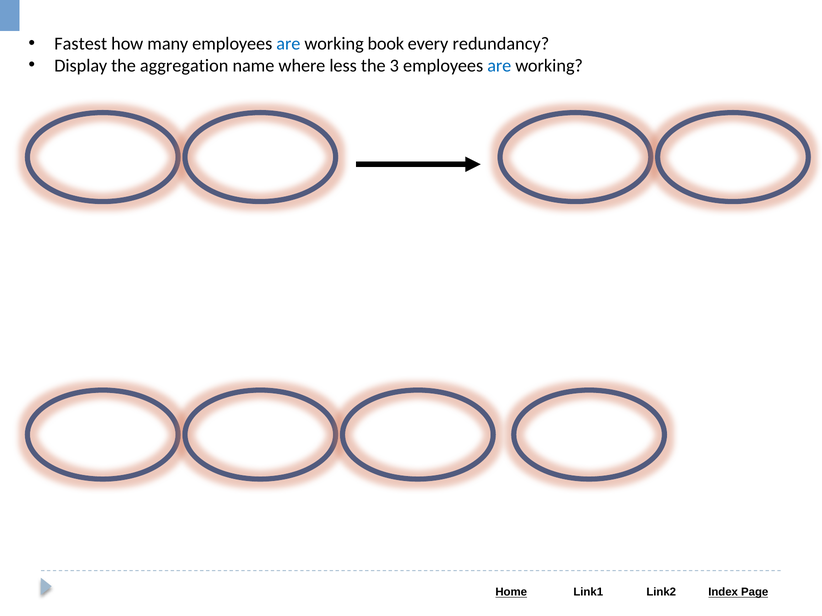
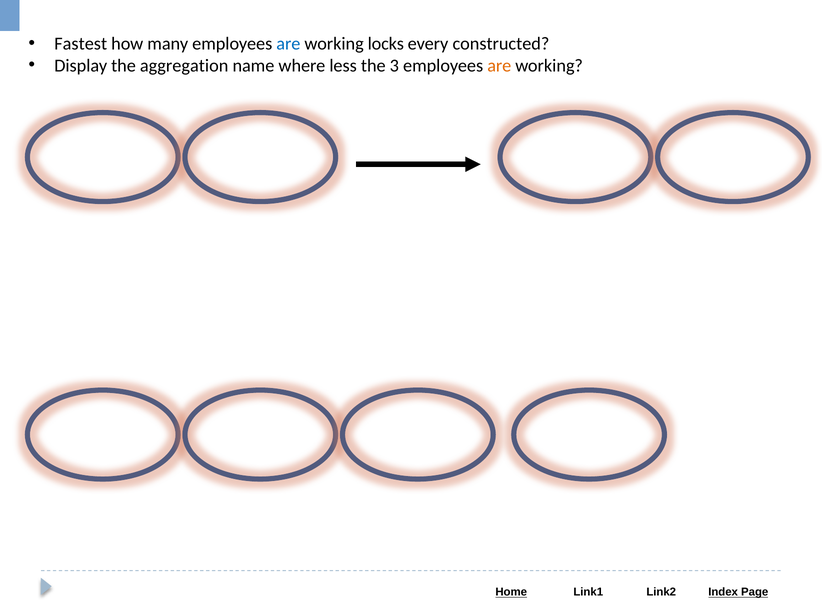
book: book -> locks
redundancy: redundancy -> constructed
are at (499, 66) colour: blue -> orange
